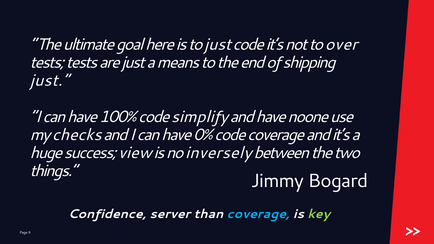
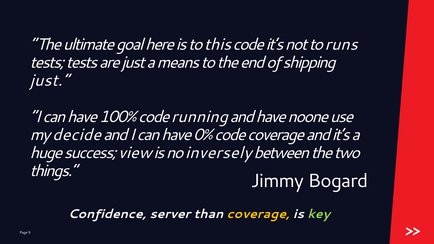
to just: just -> this
over: over -> runs
simplify: simplify -> running
checks: checks -> decide
coverage at (258, 214) colour: light blue -> yellow
